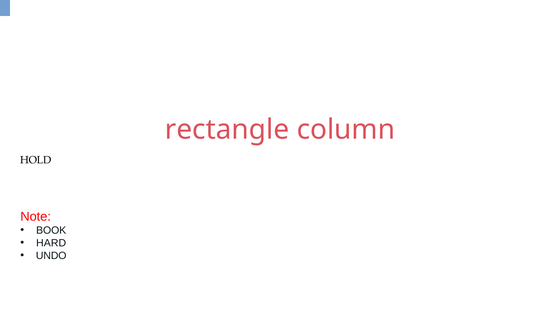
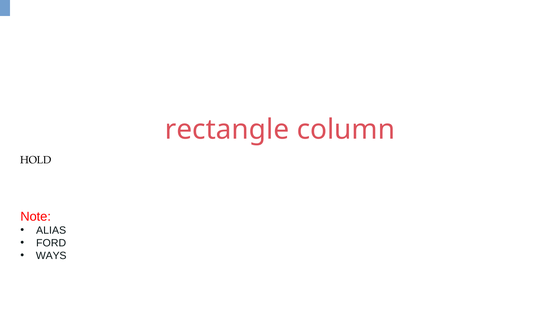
BOOK: BOOK -> ALIAS
HARD: HARD -> FORD
UNDO: UNDO -> WAYS
